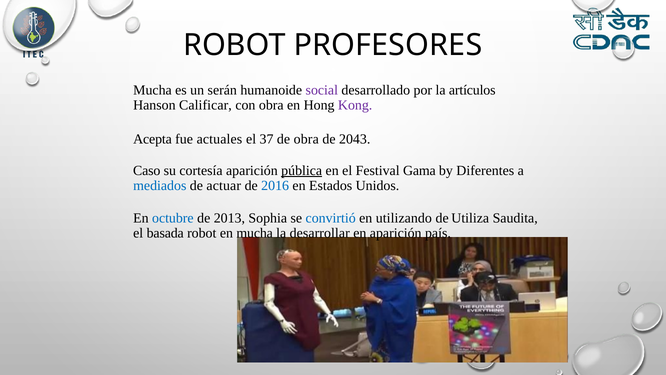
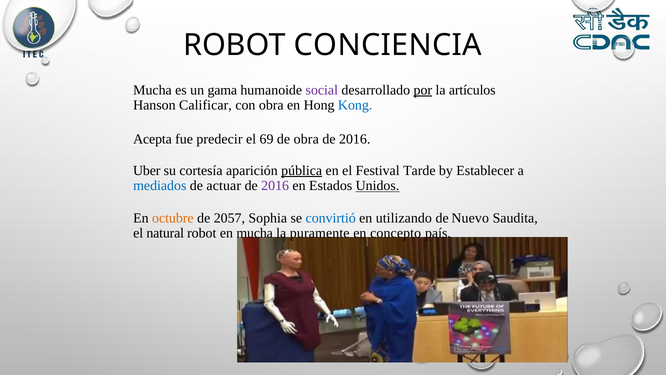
PROFESORES: PROFESORES -> CONCIENCIA
serán: serán -> gama
por underline: none -> present
Kong colour: purple -> blue
actuales: actuales -> predecir
37: 37 -> 69
2043 at (355, 139): 2043 -> 2016
Caso: Caso -> Uber
Gama: Gama -> Tarde
Diferentes: Diferentes -> Establecer
2016 at (275, 186) colour: blue -> purple
Unidos underline: none -> present
octubre colour: blue -> orange
2013: 2013 -> 2057
Utiliza: Utiliza -> Nuevo
basada: basada -> natural
desarrollar: desarrollar -> puramente
en aparición: aparición -> concepto
